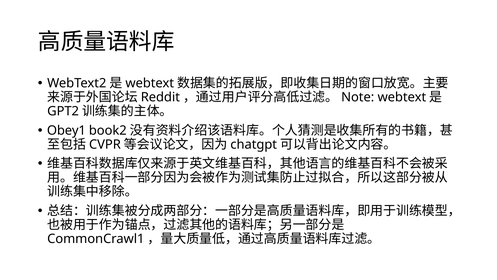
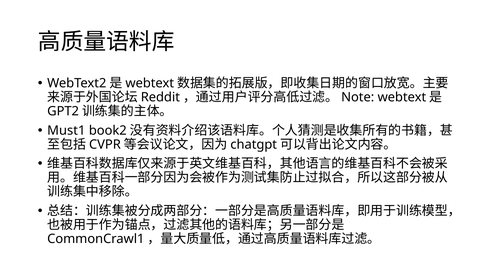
Obey1: Obey1 -> Must1
